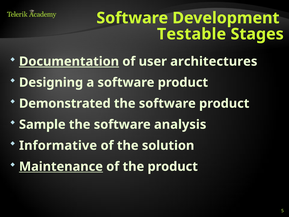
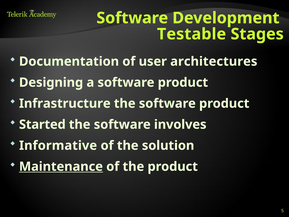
Documentation underline: present -> none
Demonstrated: Demonstrated -> Infrastructure
Sample: Sample -> Started
analysis: analysis -> involves
